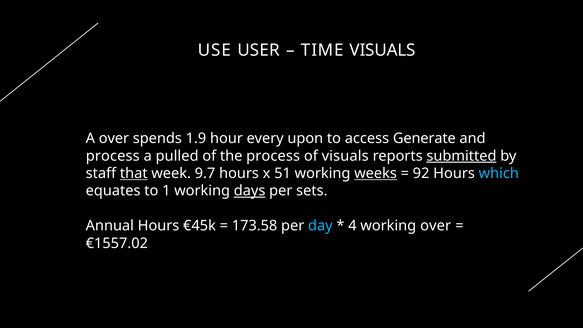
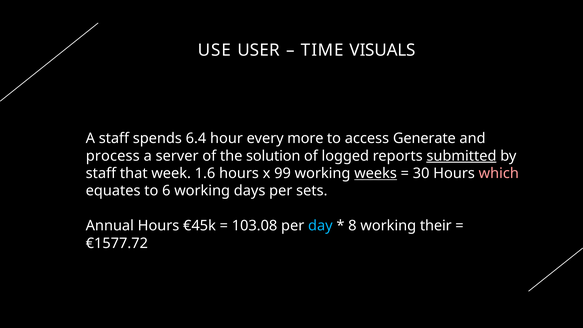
A over: over -> staff
1.9: 1.9 -> 6.4
upon: upon -> more
pulled: pulled -> server
the process: process -> solution
of visuals: visuals -> logged
that underline: present -> none
9.7: 9.7 -> 1.6
51: 51 -> 99
92: 92 -> 30
which colour: light blue -> pink
1: 1 -> 6
days underline: present -> none
173.58: 173.58 -> 103.08
4: 4 -> 8
working over: over -> their
€1557.02: €1557.02 -> €1577.72
